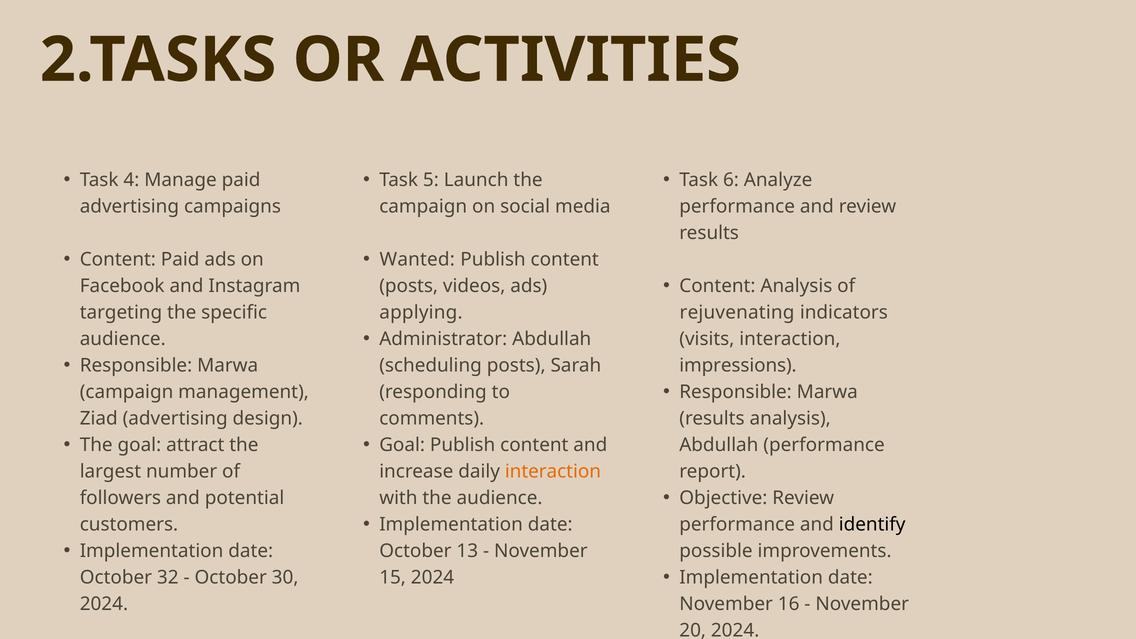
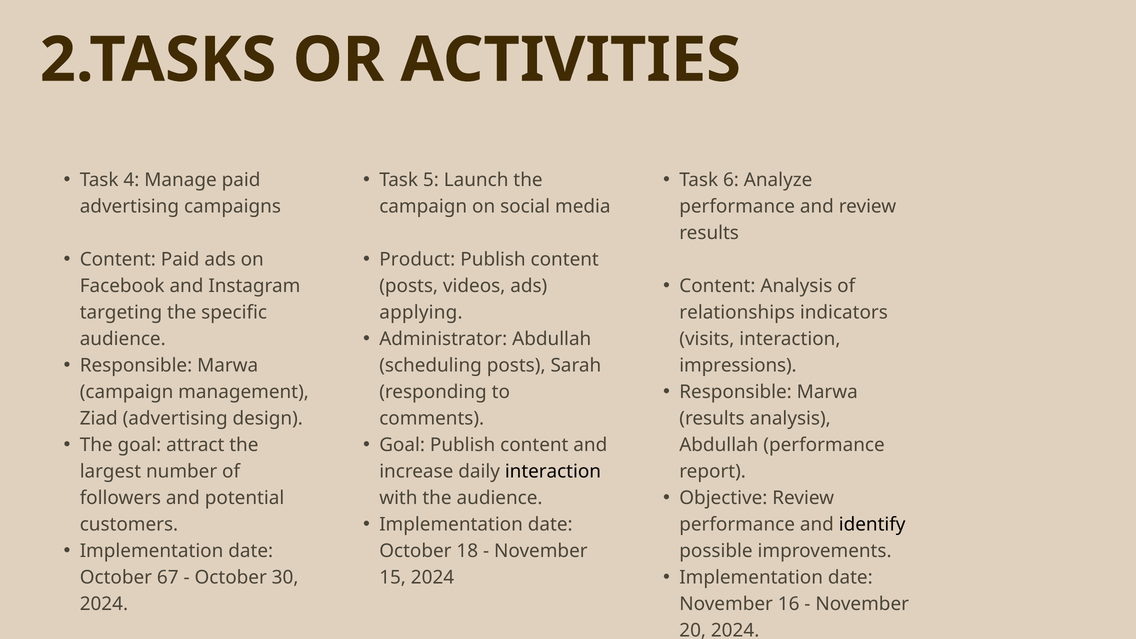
Wanted: Wanted -> Product
rejuvenating: rejuvenating -> relationships
interaction at (553, 472) colour: orange -> black
13: 13 -> 18
32: 32 -> 67
